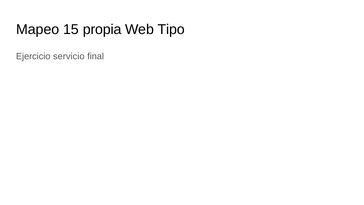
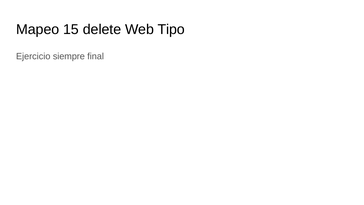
propia: propia -> delete
servicio: servicio -> siempre
